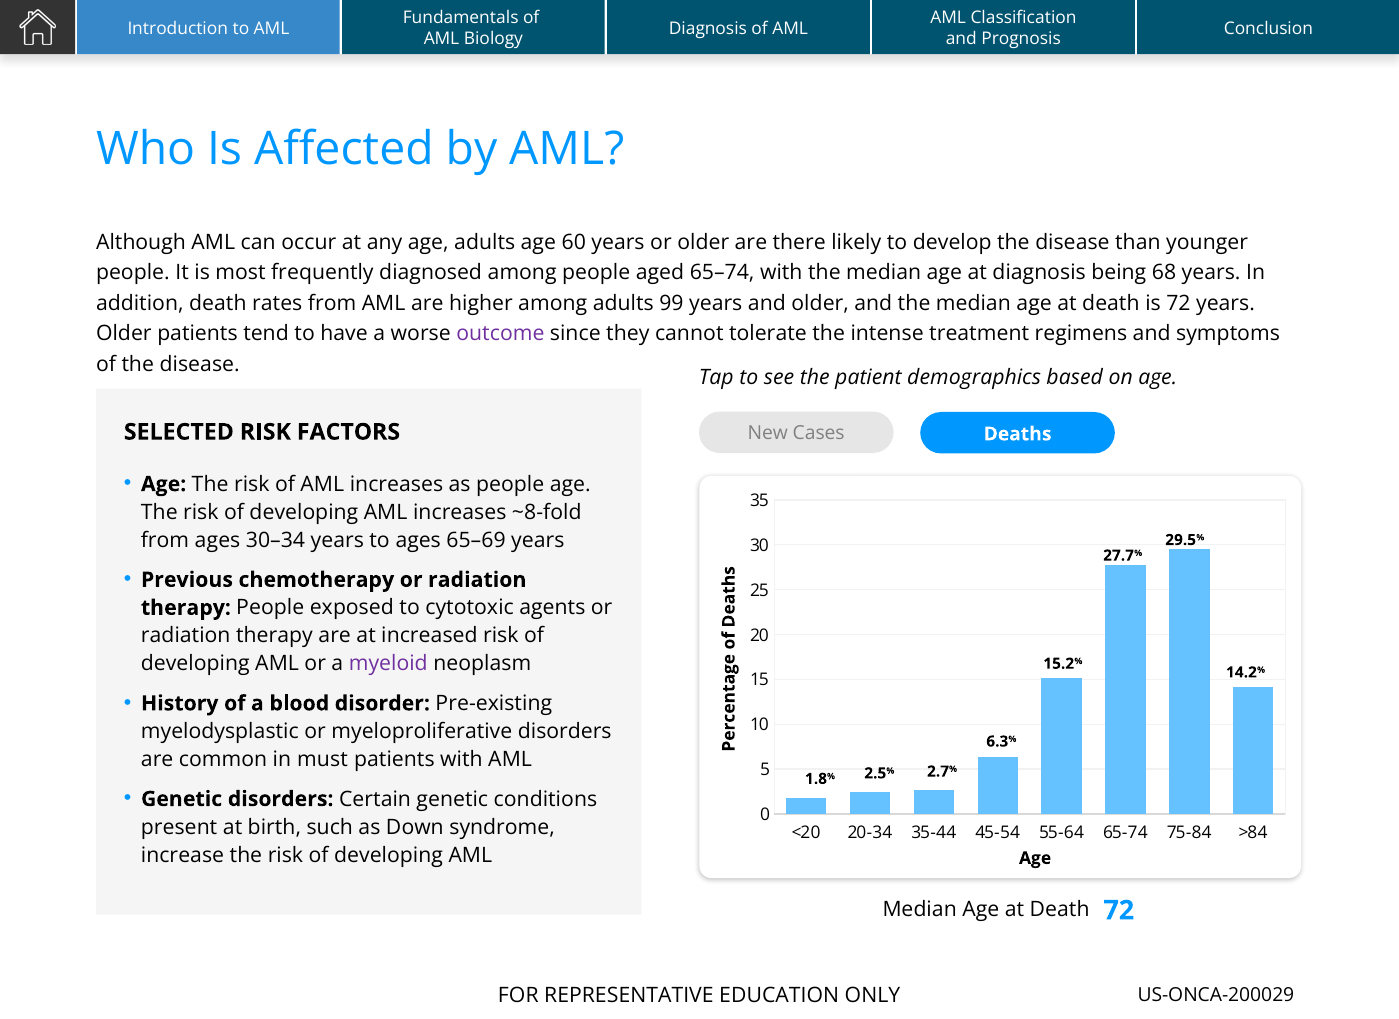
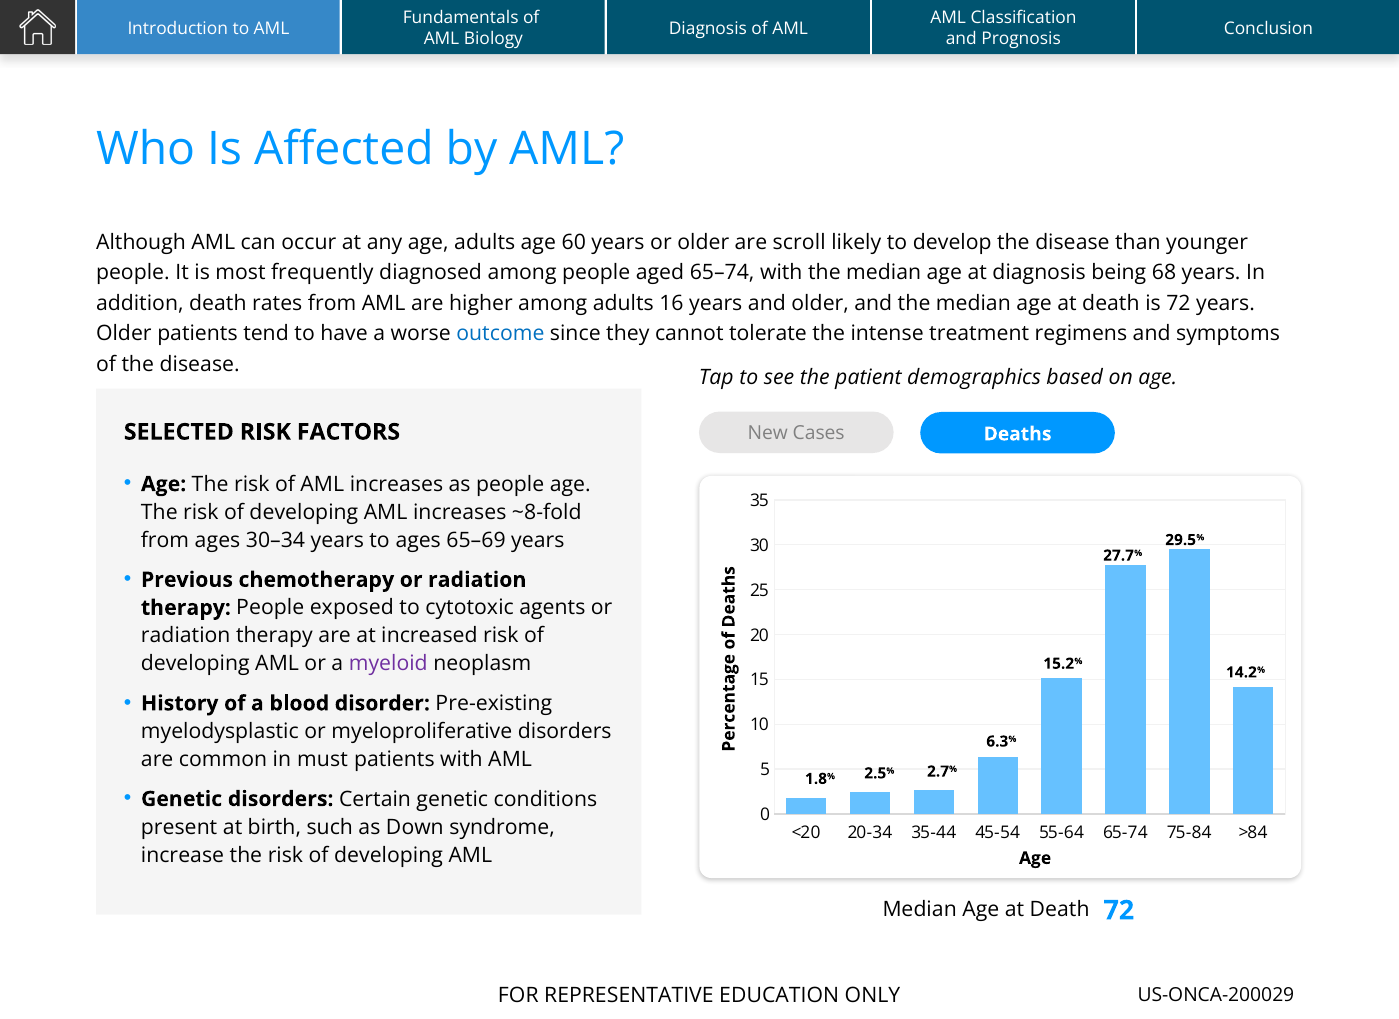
there: there -> scroll
99: 99 -> 16
outcome colour: purple -> blue
